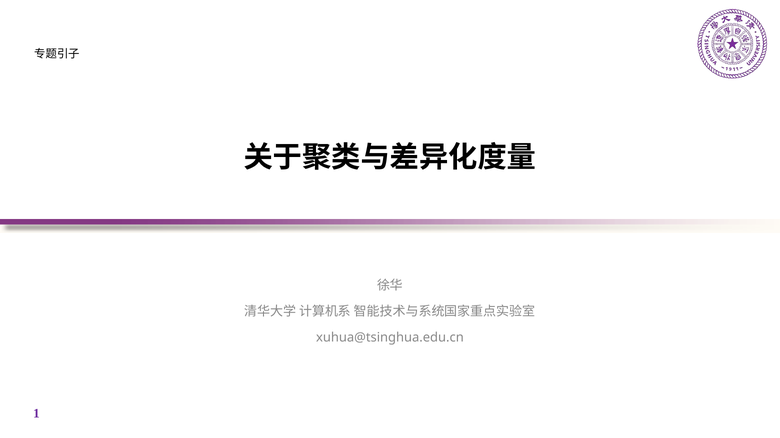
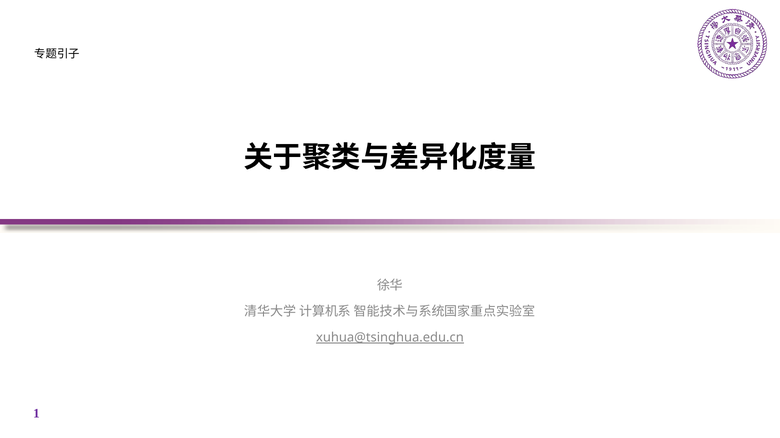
xuhua@tsinghua.edu.cn underline: none -> present
